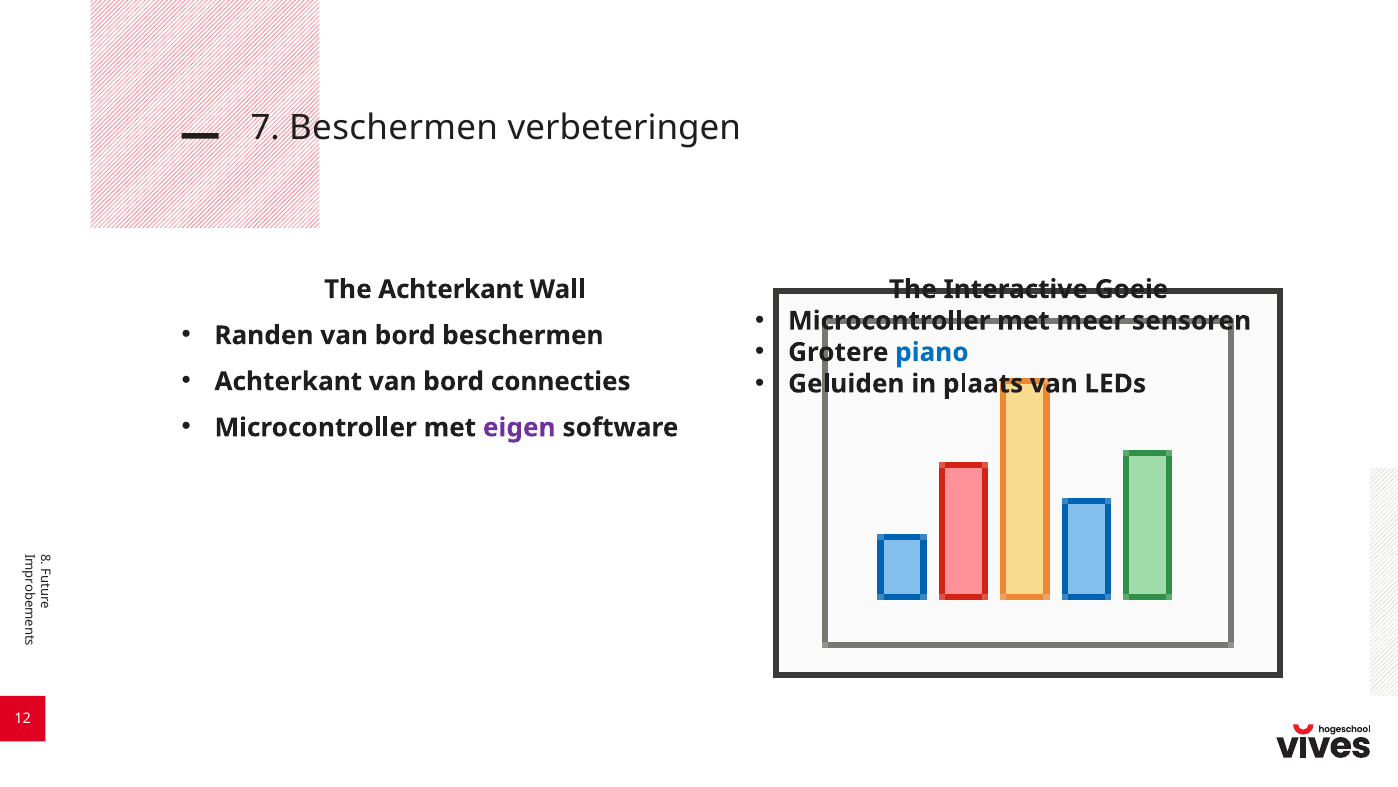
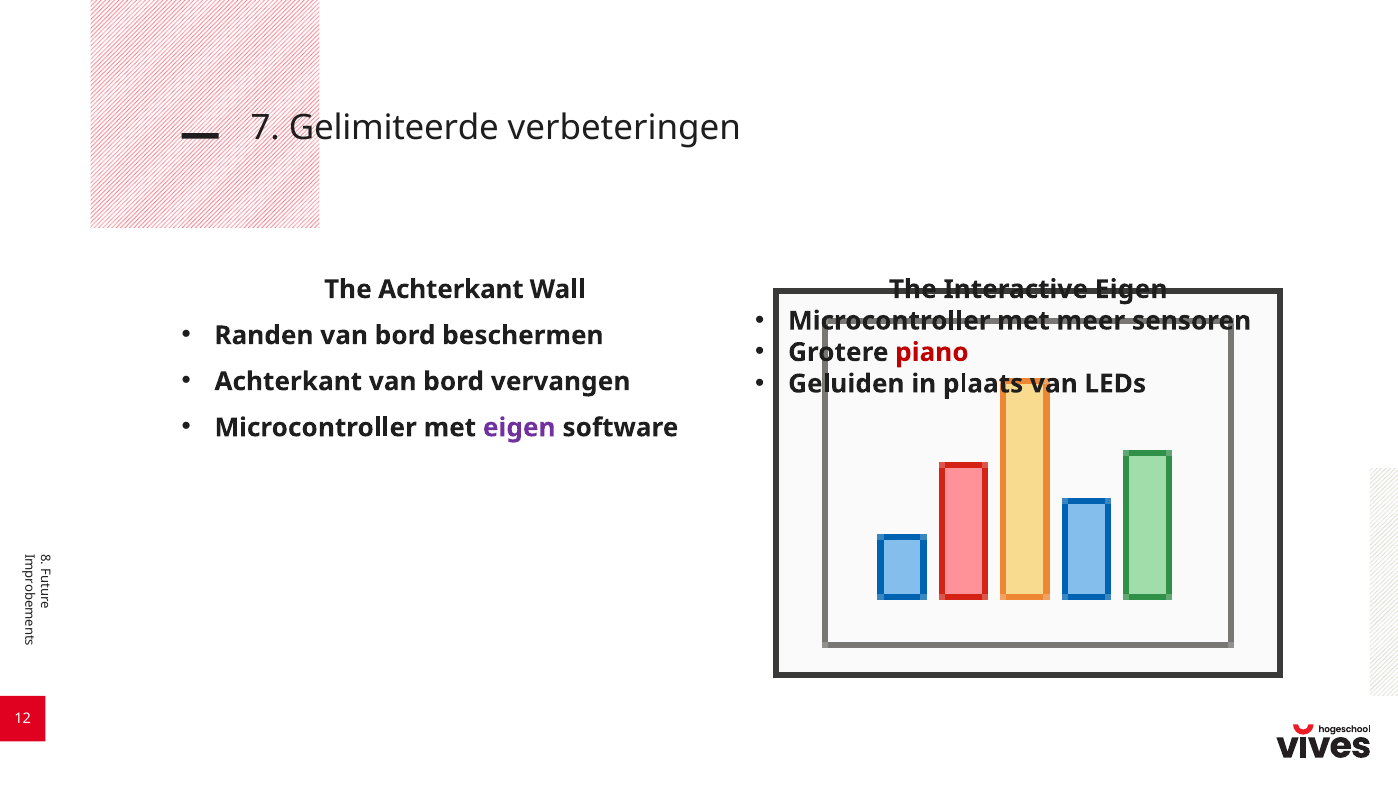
7 Beschermen: Beschermen -> Gelimiteerde
Interactive Goeie: Goeie -> Eigen
piano colour: blue -> red
connecties: connecties -> vervangen
